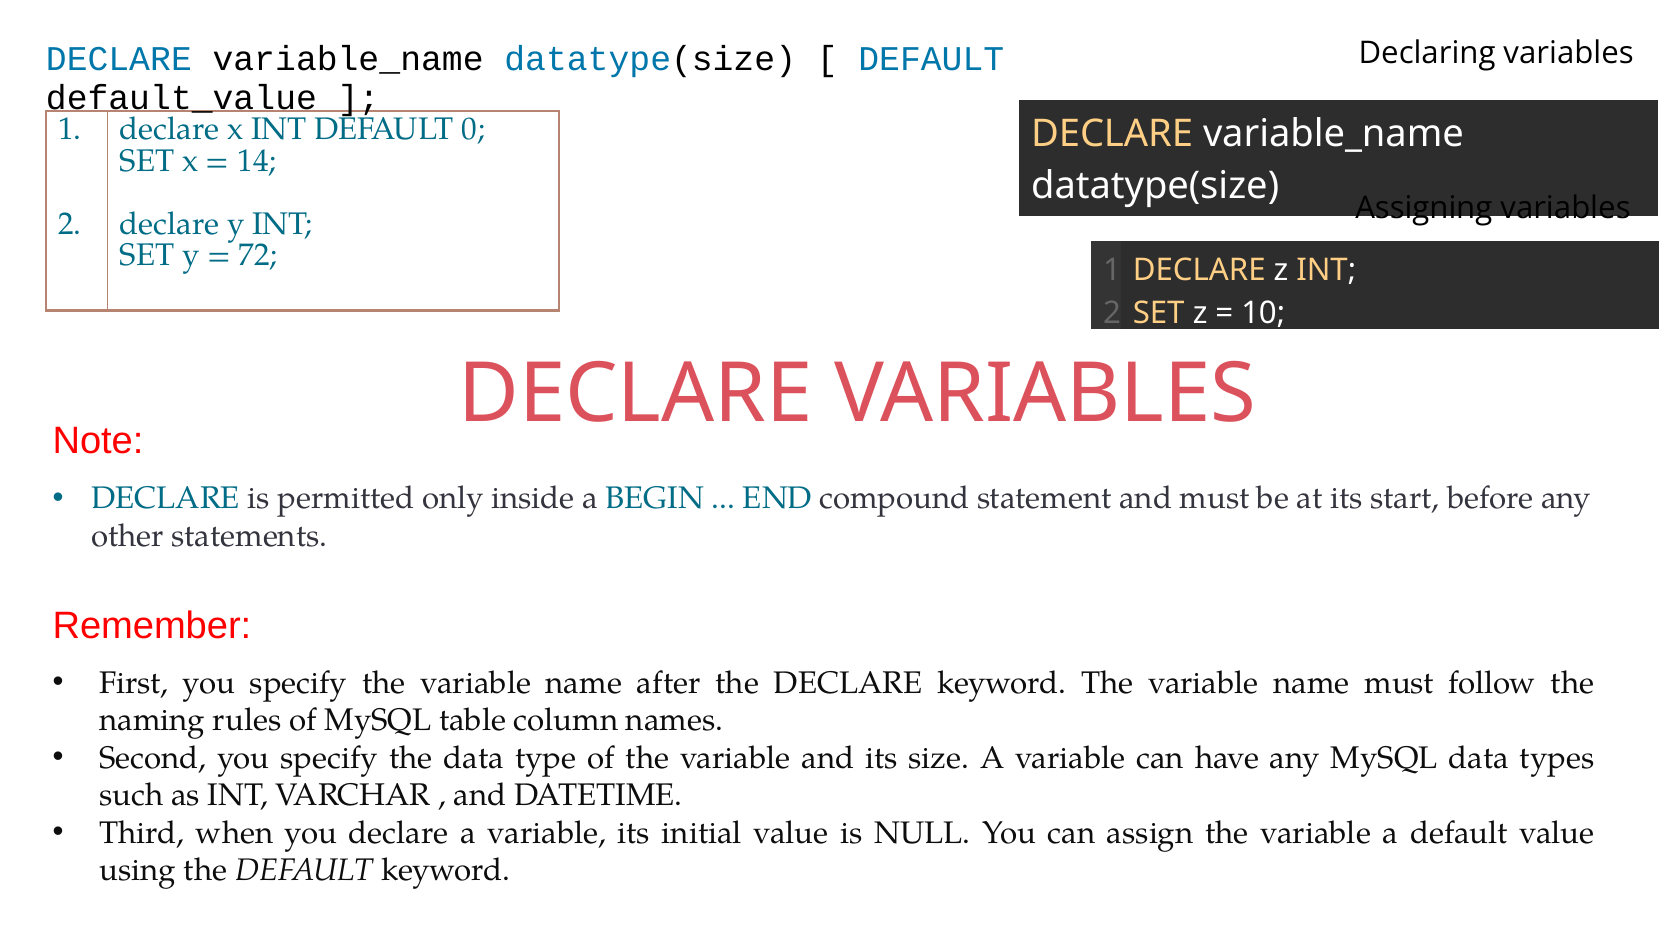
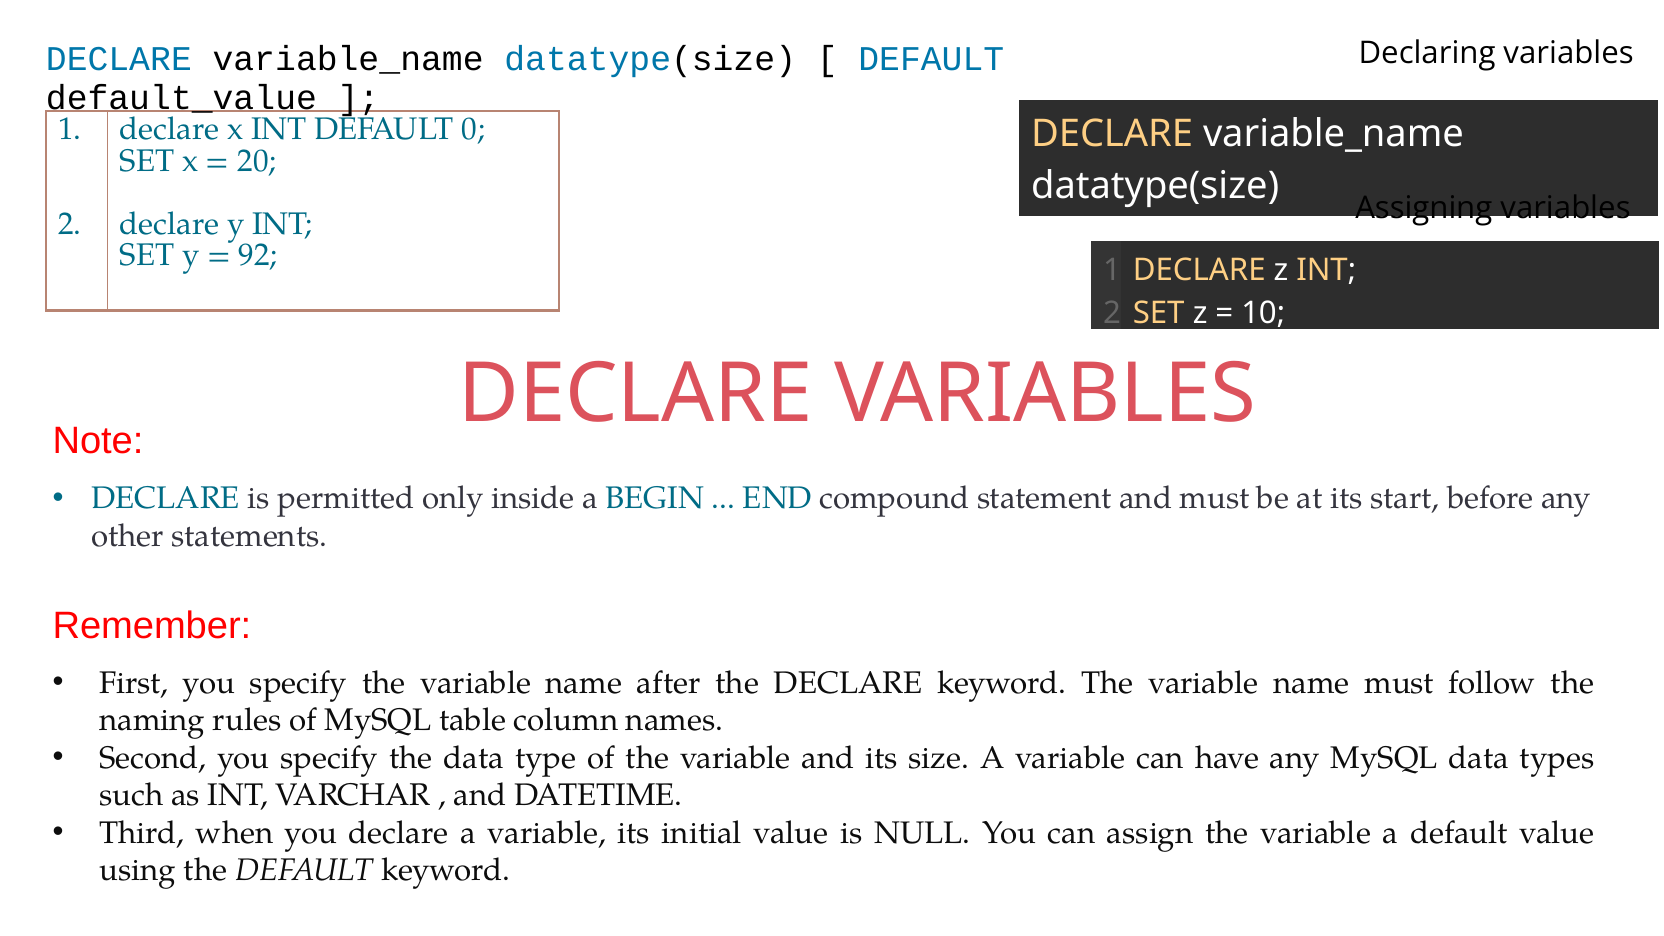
14: 14 -> 20
72: 72 -> 92
